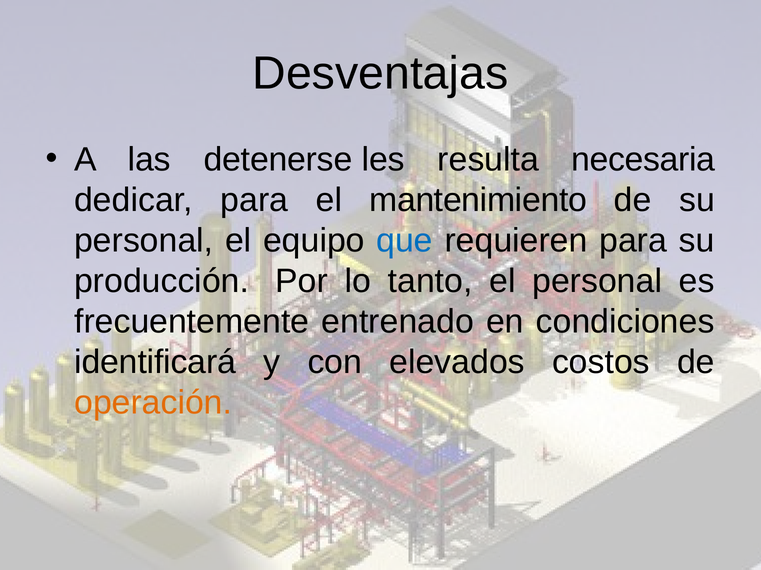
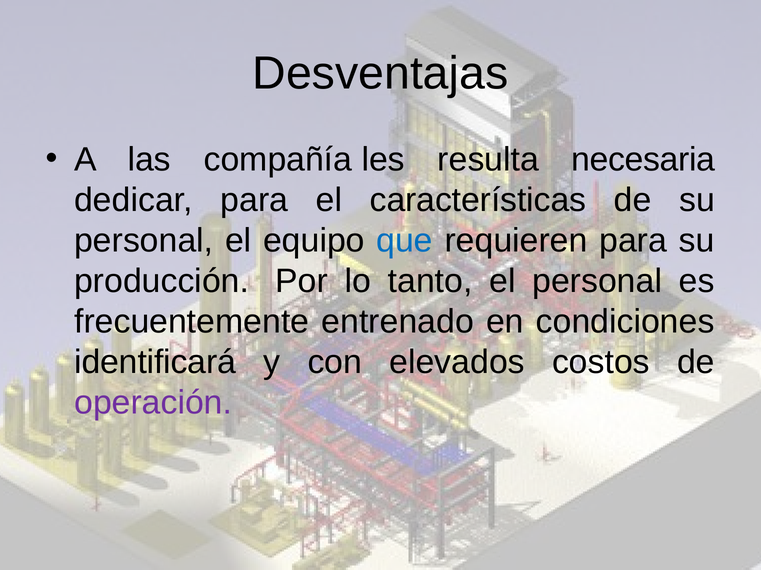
detenerse: detenerse -> compañía
mantenimiento: mantenimiento -> características
operación colour: orange -> purple
